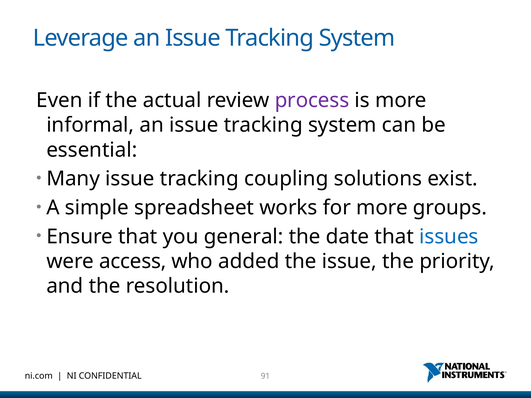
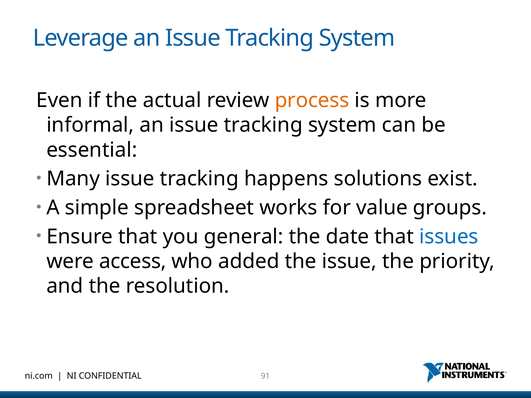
process colour: purple -> orange
coupling: coupling -> happens
for more: more -> value
